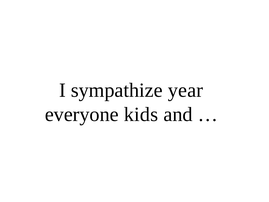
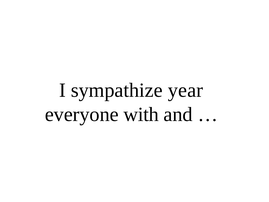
kids: kids -> with
